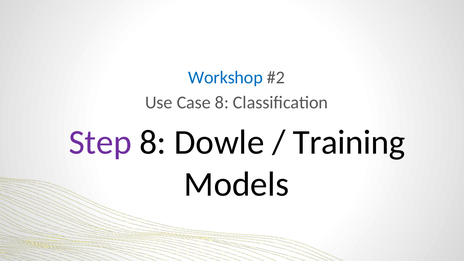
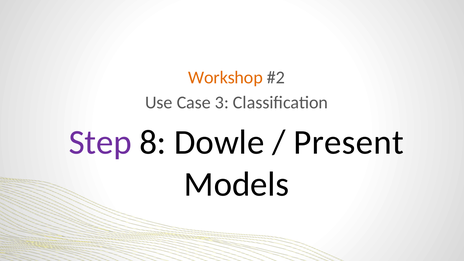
Workshop colour: blue -> orange
Case 8: 8 -> 3
Training: Training -> Present
